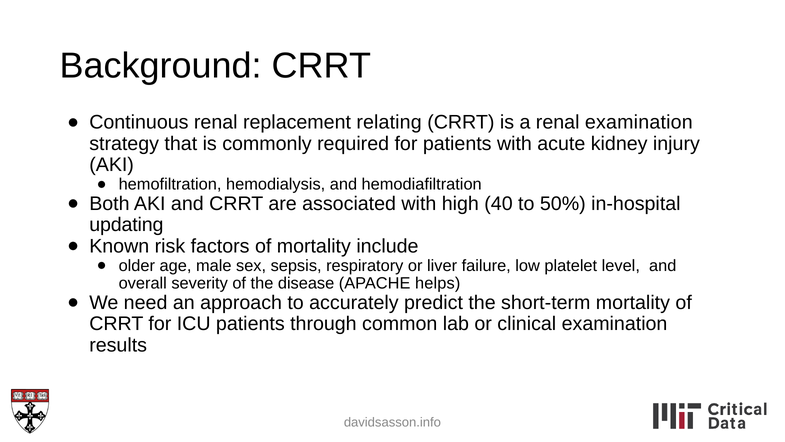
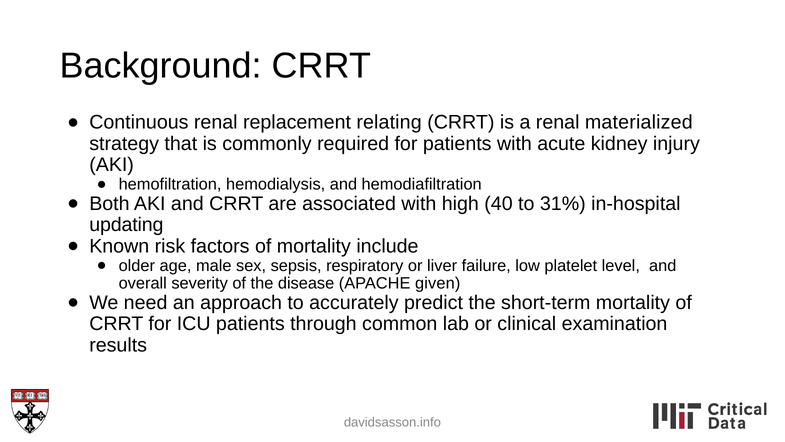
renal examination: examination -> materialized
50%: 50% -> 31%
helps: helps -> given
